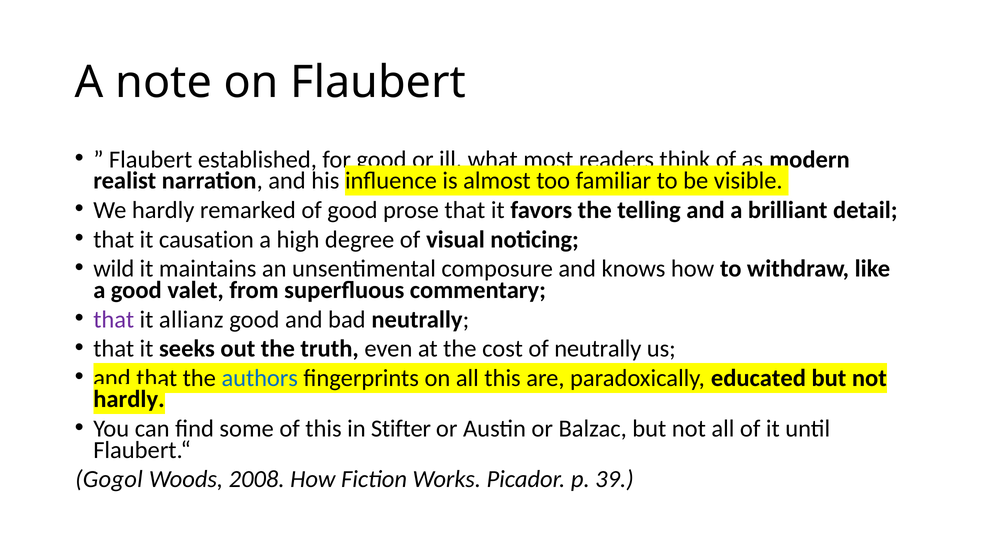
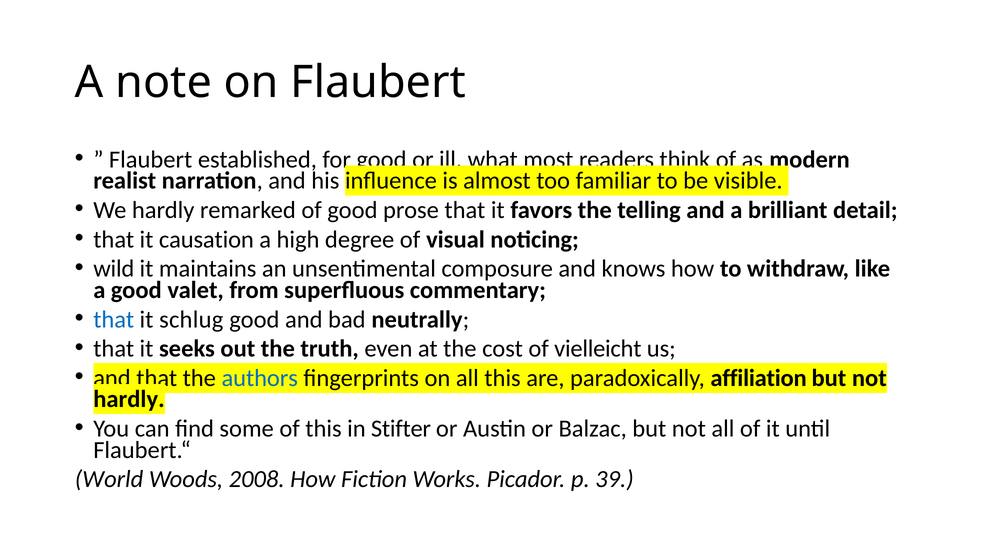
that at (114, 320) colour: purple -> blue
allianz: allianz -> schlug
of neutrally: neutrally -> vielleicht
educated: educated -> affiliation
Gogol: Gogol -> World
